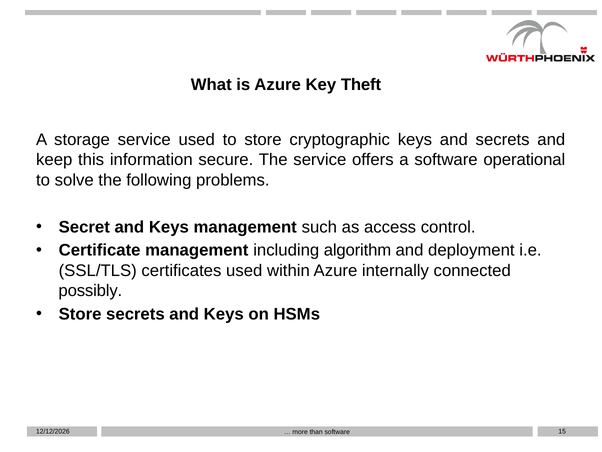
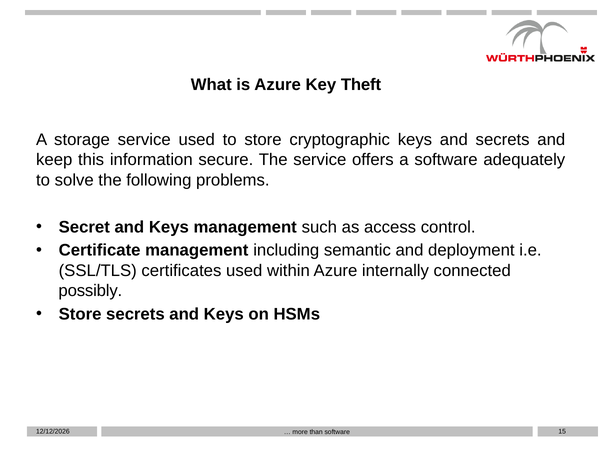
operational: operational -> adequately
algorithm: algorithm -> semantic
